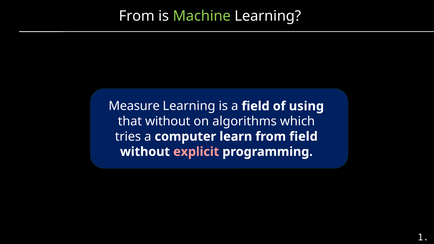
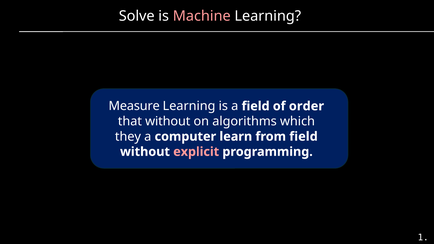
From at (137, 16): From -> Solve
Machine colour: light green -> pink
using: using -> order
tries: tries -> they
